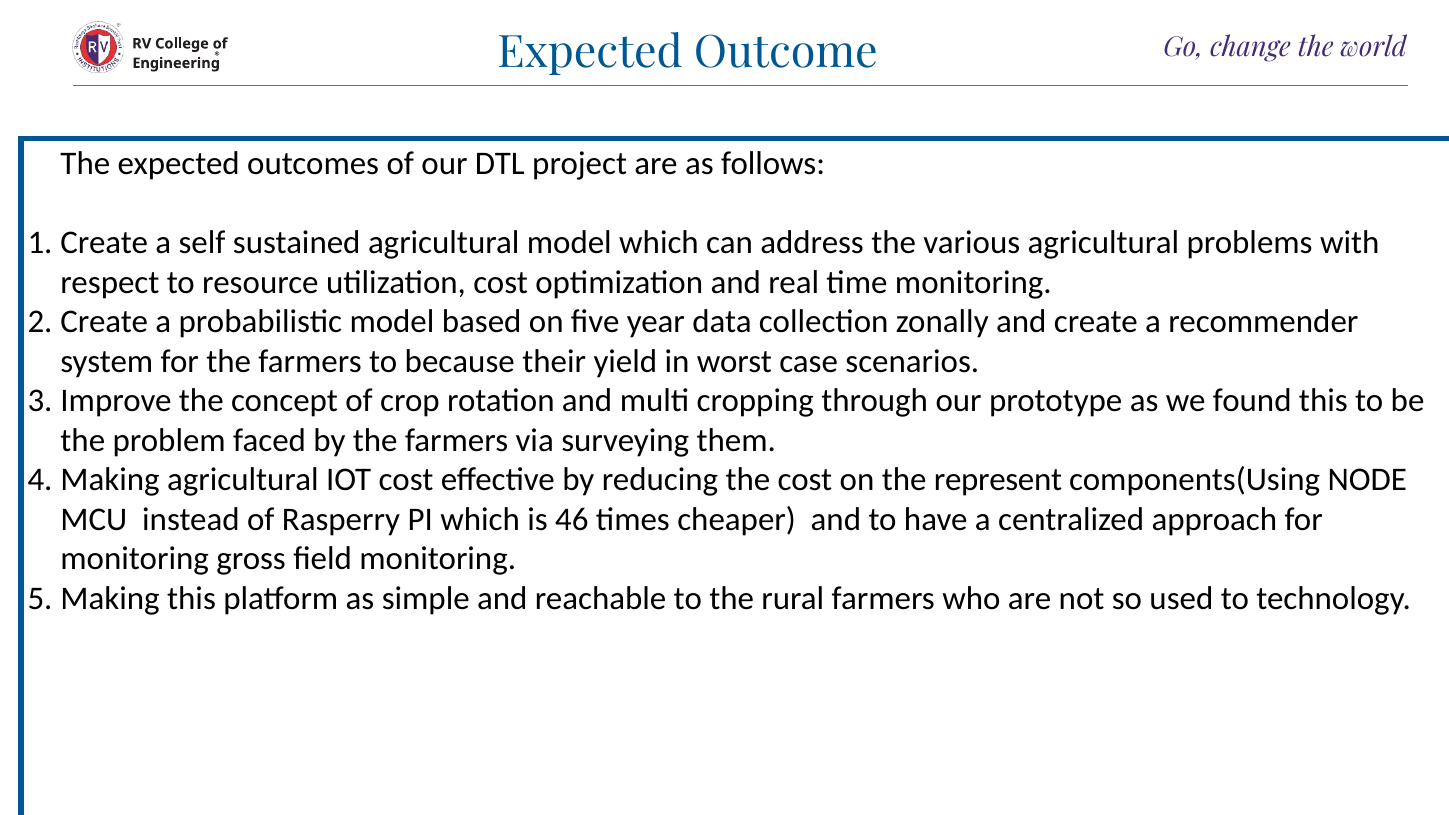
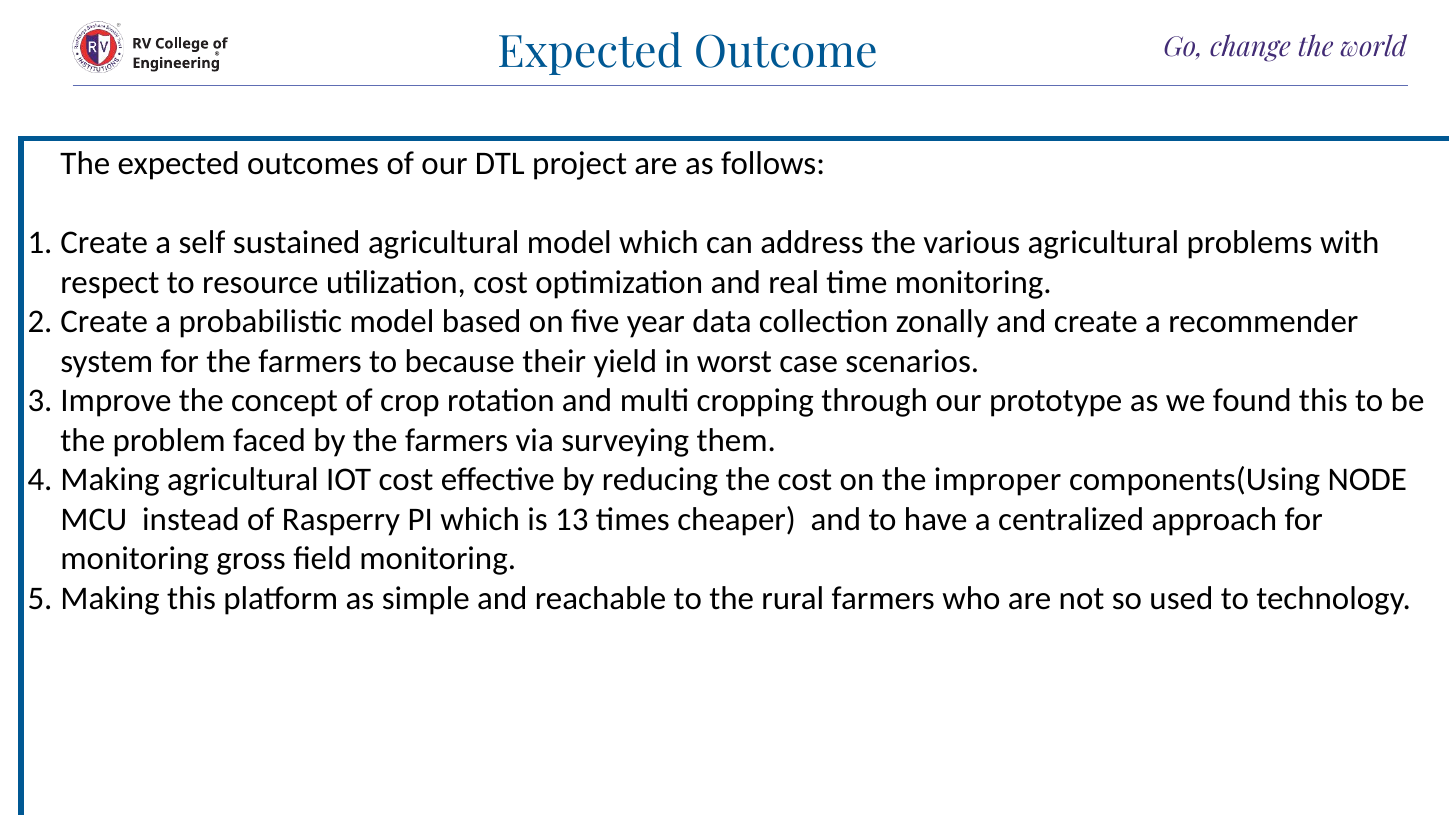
represent: represent -> improper
46: 46 -> 13
